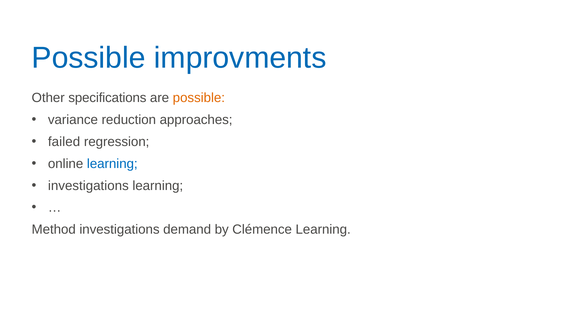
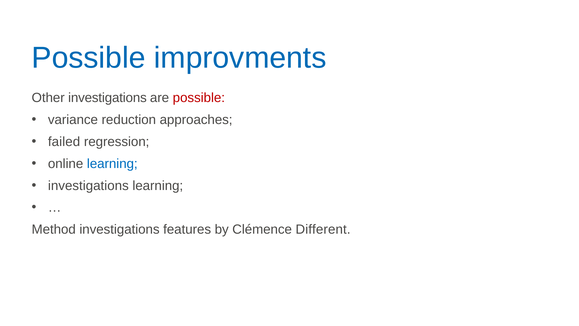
Other specifications: specifications -> investigations
possible at (199, 98) colour: orange -> red
demand: demand -> features
Clémence Learning: Learning -> Different
